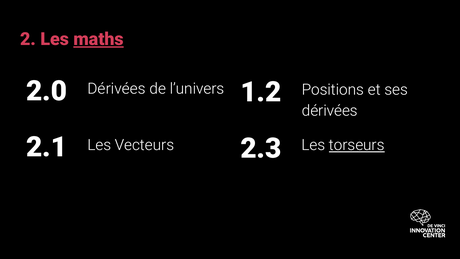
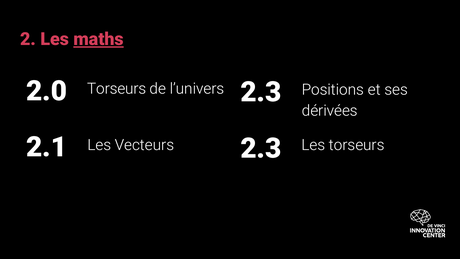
1.2 at (261, 92): 1.2 -> 2.3
Dérivées at (117, 89): Dérivées -> Torseurs
torseurs at (357, 145) underline: present -> none
